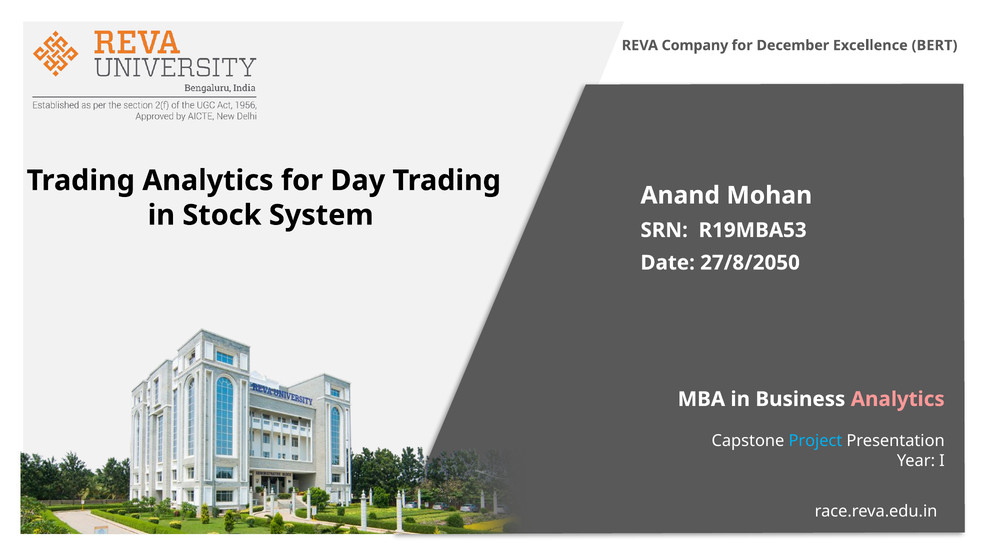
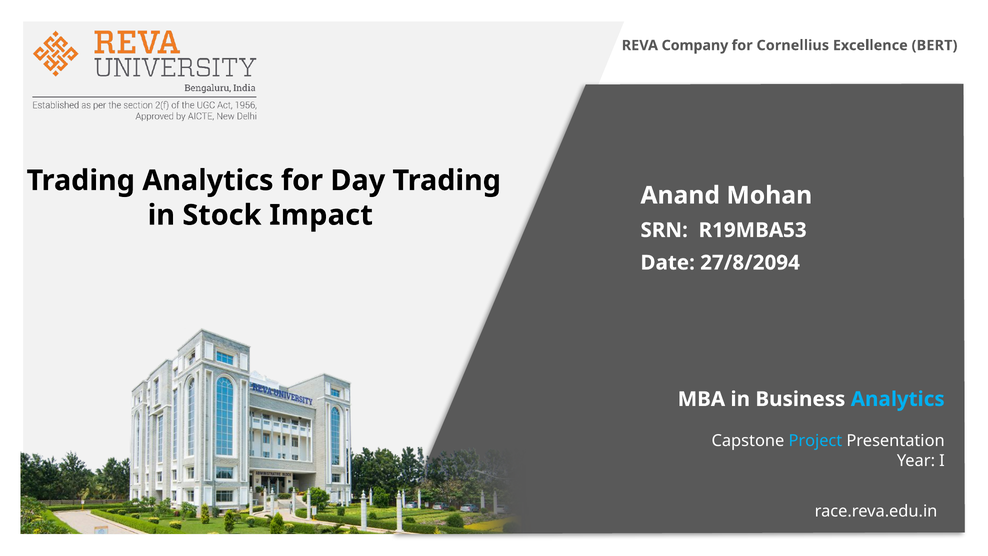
December: December -> Cornellius
System: System -> Impact
27/8/2050: 27/8/2050 -> 27/8/2094
Analytics at (898, 399) colour: pink -> light blue
